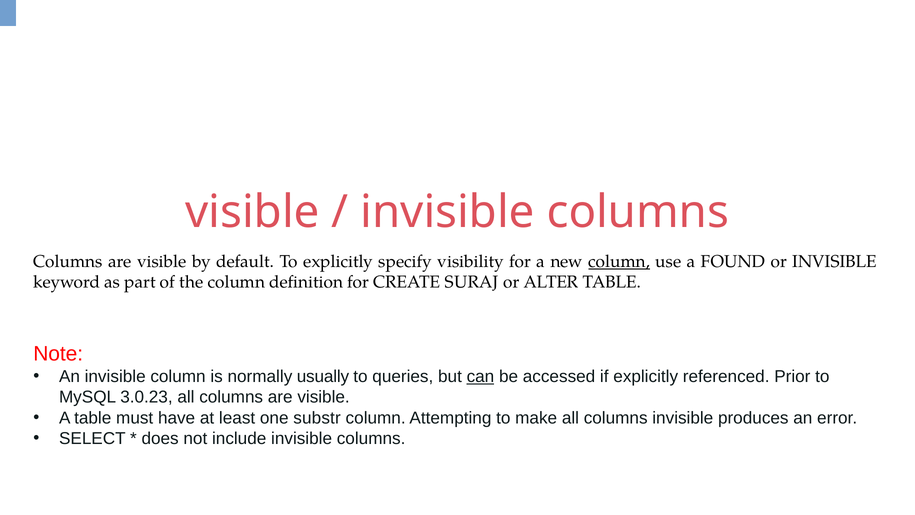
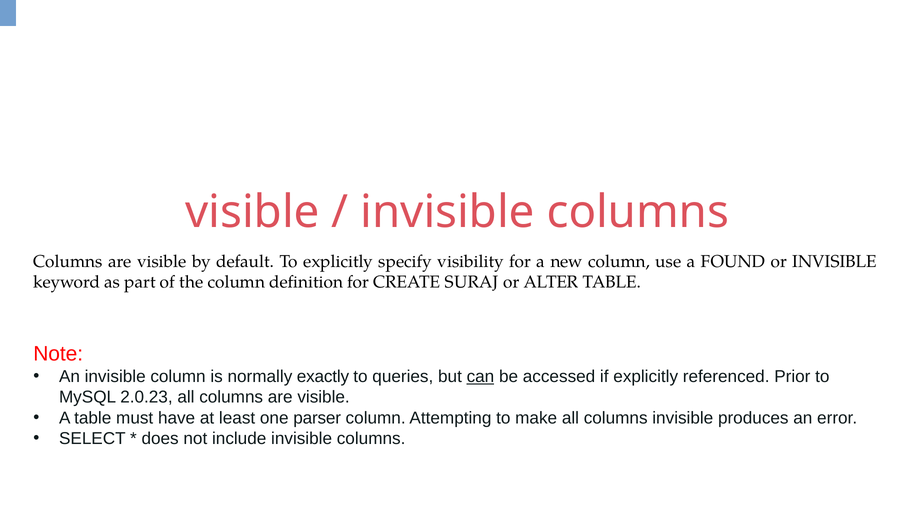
column at (619, 261) underline: present -> none
usually: usually -> exactly
3.0.23: 3.0.23 -> 2.0.23
substr: substr -> parser
